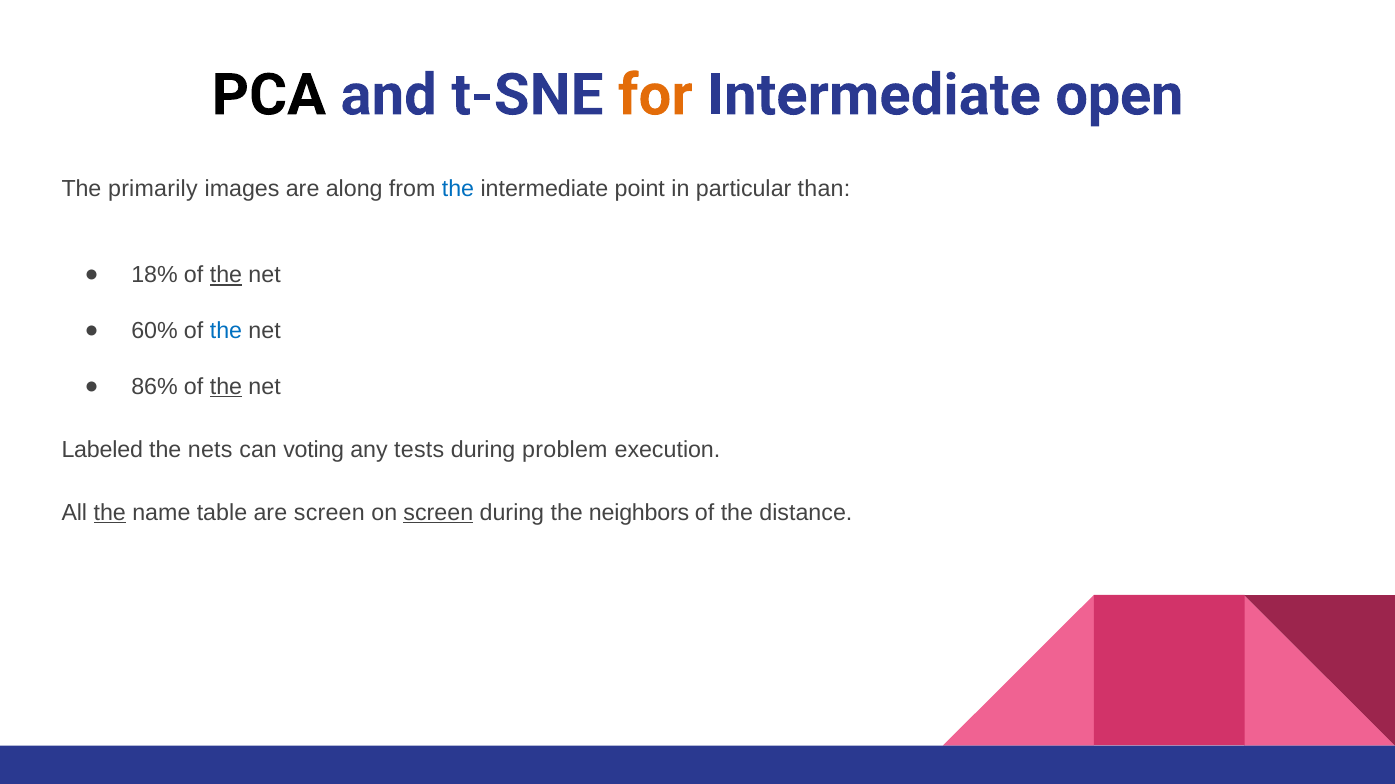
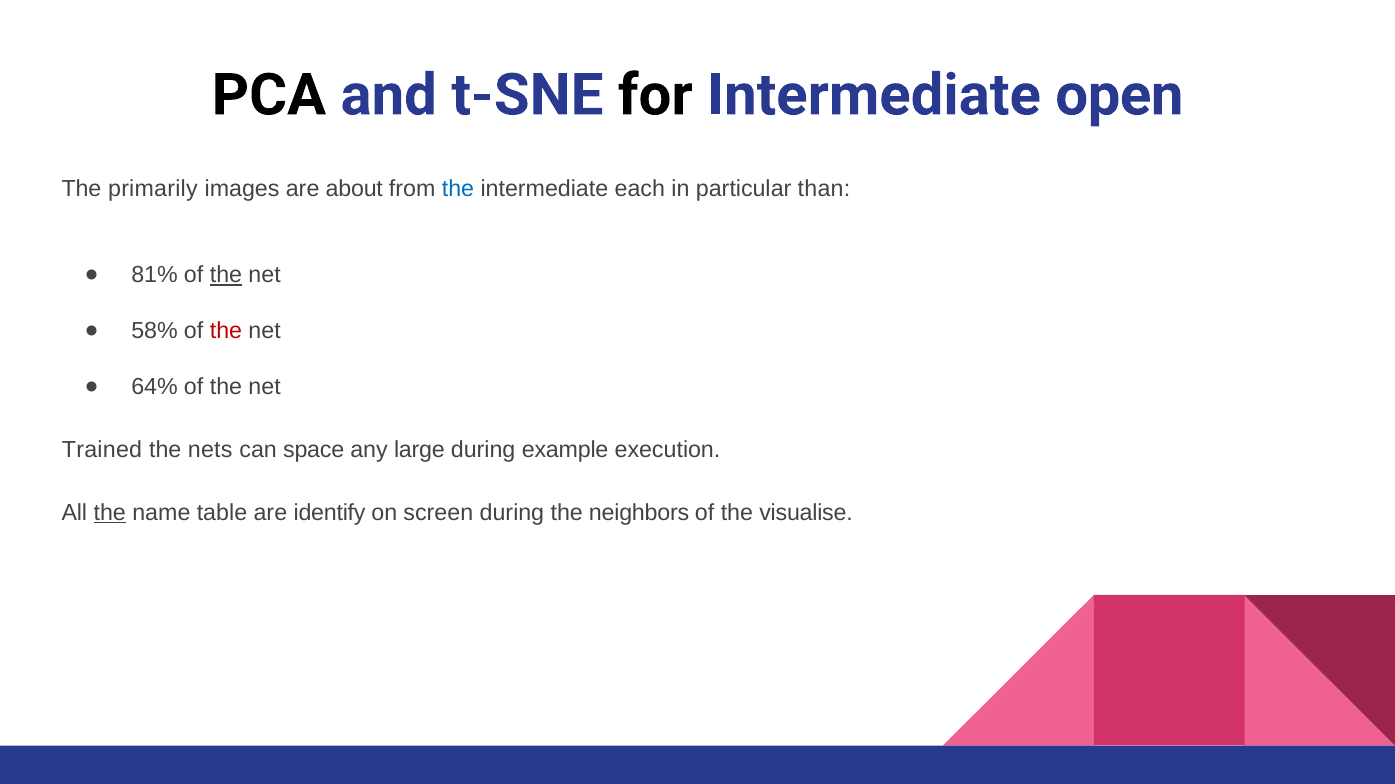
for colour: orange -> black
along: along -> about
point: point -> each
18%: 18% -> 81%
60%: 60% -> 58%
the at (226, 331) colour: blue -> red
86%: 86% -> 64%
the at (226, 387) underline: present -> none
Labeled: Labeled -> Trained
voting: voting -> space
tests: tests -> large
problem: problem -> example
are screen: screen -> identify
screen at (438, 513) underline: present -> none
distance: distance -> visualise
